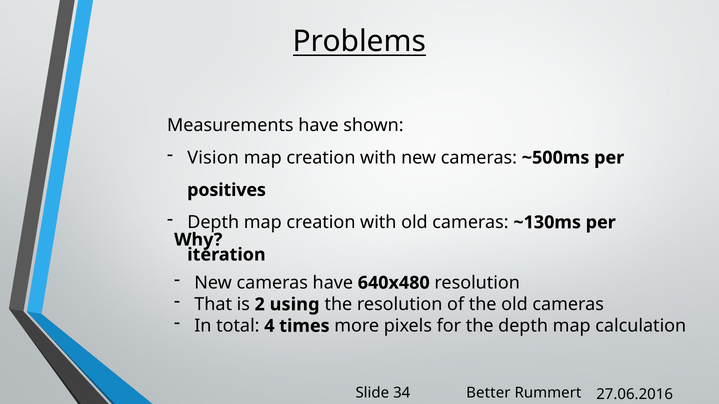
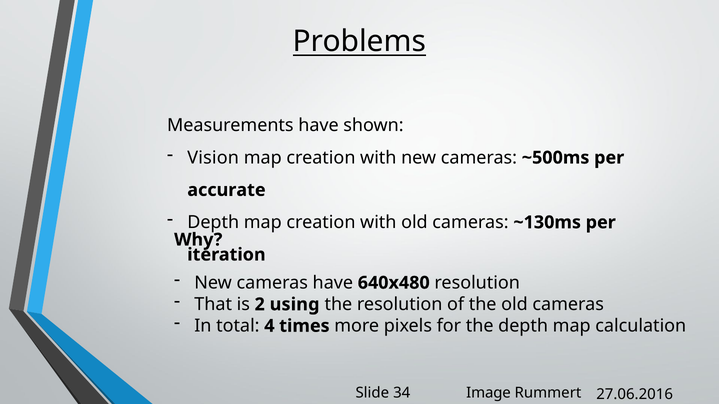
positives: positives -> accurate
Better: Better -> Image
